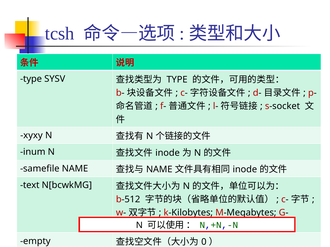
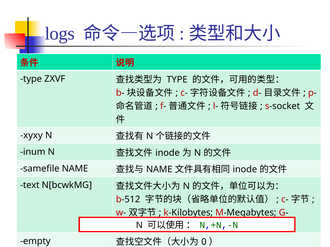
tcsh: tcsh -> logs
SYSV: SYSV -> ZXVF
